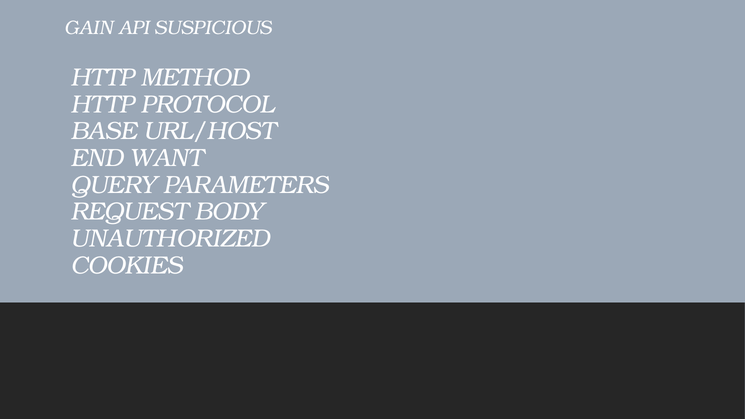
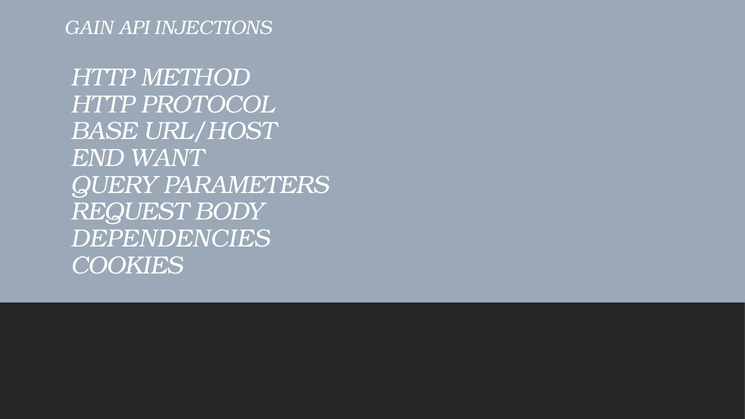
SUSPICIOUS: SUSPICIOUS -> INJECTIONS
UNAUTHORIZED: UNAUTHORIZED -> DEPENDENCIES
